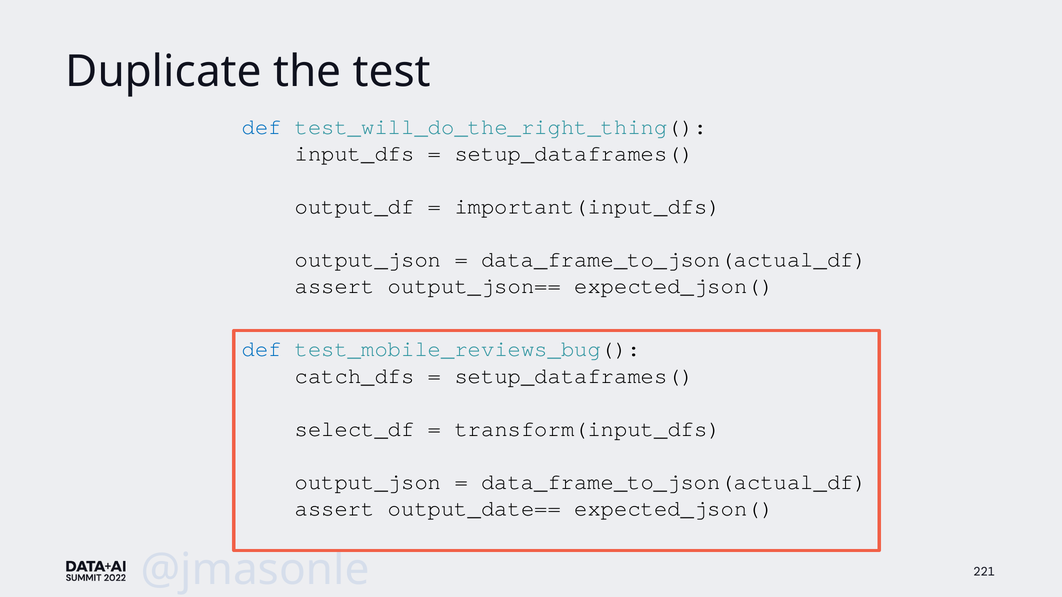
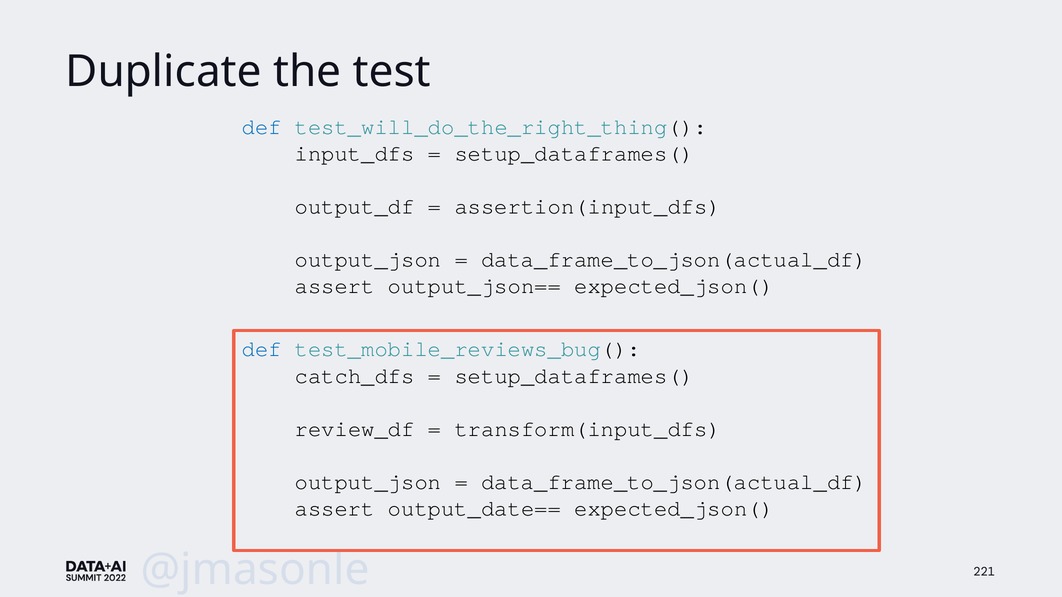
important(input_dfs: important(input_dfs -> assertion(input_dfs
select_df: select_df -> review_df
